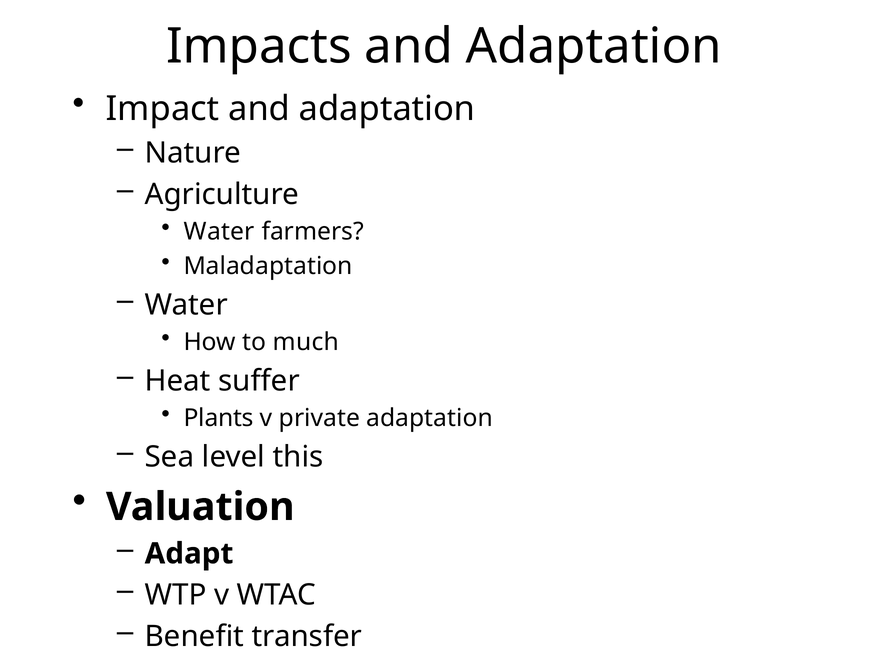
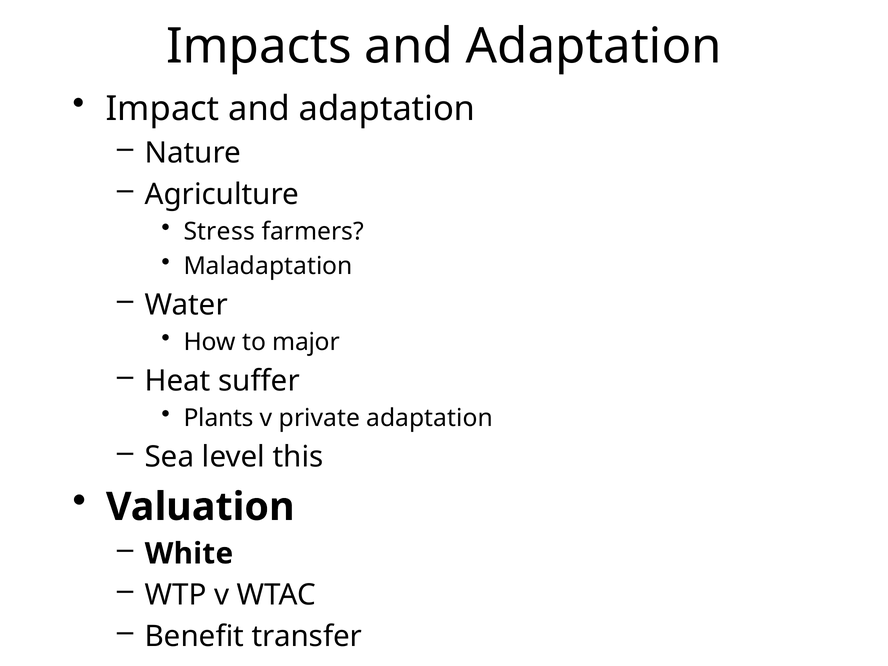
Water at (219, 232): Water -> Stress
much: much -> major
Adapt: Adapt -> White
